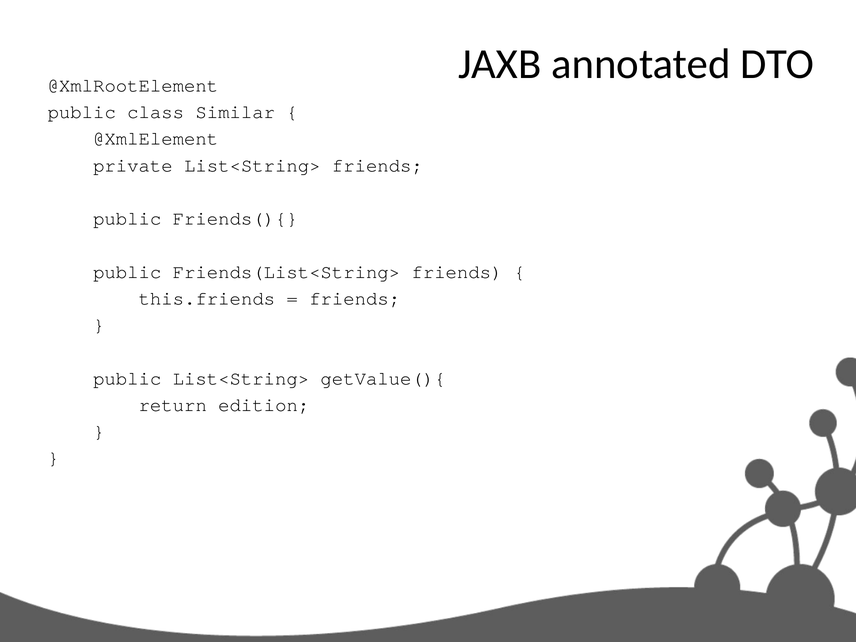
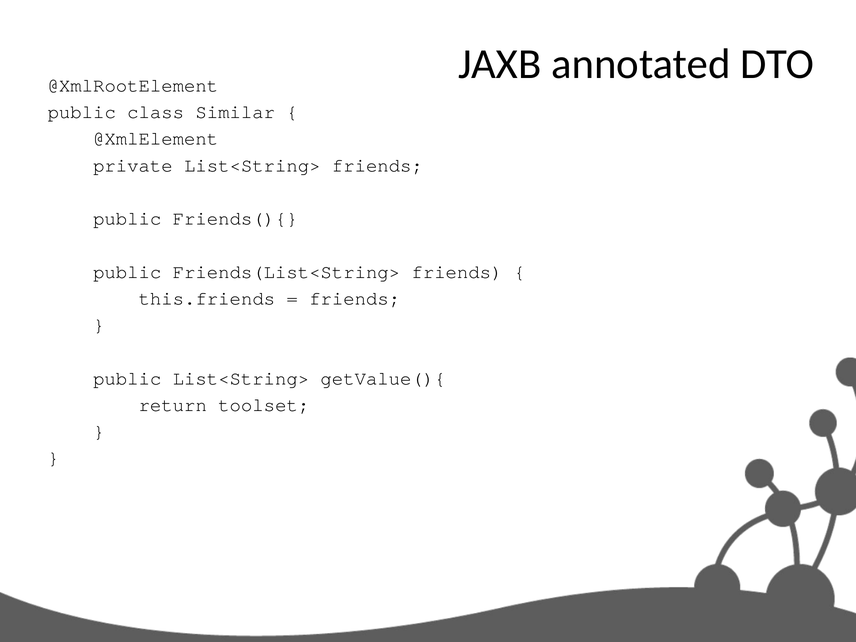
edition: edition -> toolset
